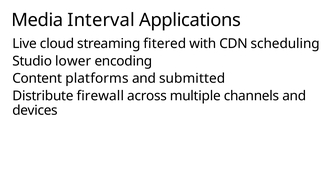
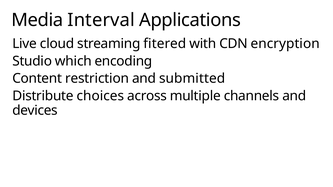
scheduling: scheduling -> encryption
lower: lower -> which
platforms: platforms -> restriction
firewall: firewall -> choices
